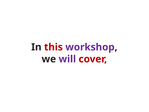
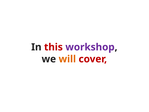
will colour: purple -> orange
